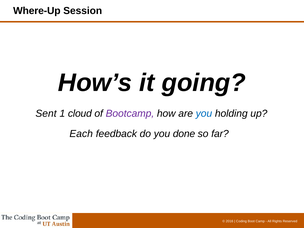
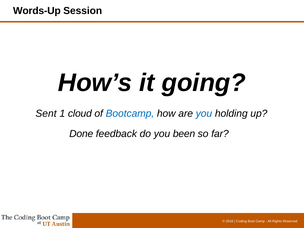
Where-Up: Where-Up -> Words-Up
Bootcamp colour: purple -> blue
Each: Each -> Done
done: done -> been
